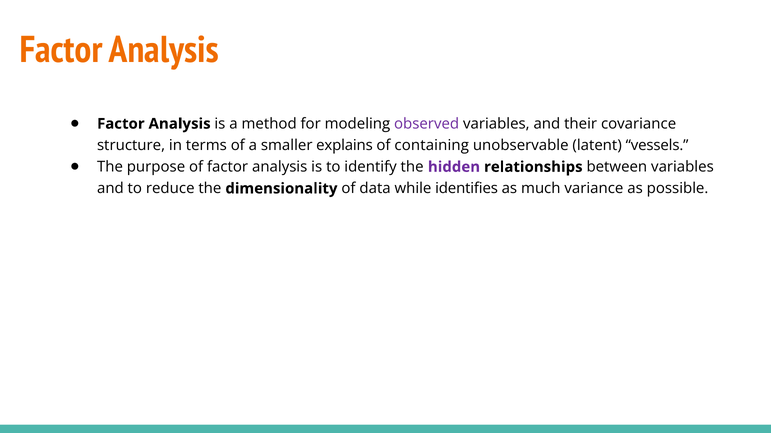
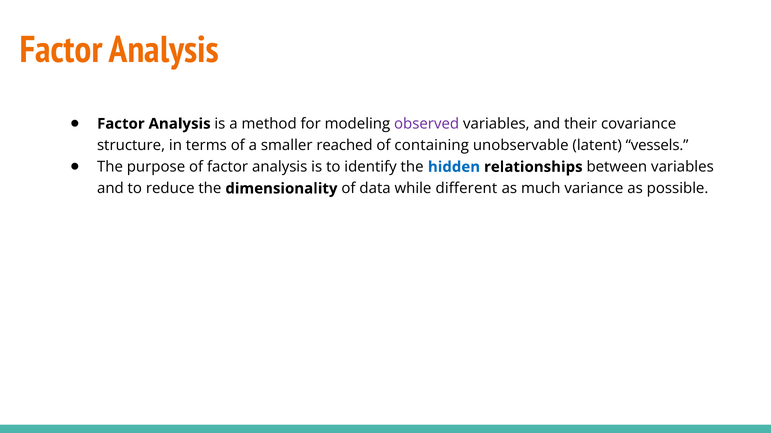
explains: explains -> reached
hidden colour: purple -> blue
identifies: identifies -> different
